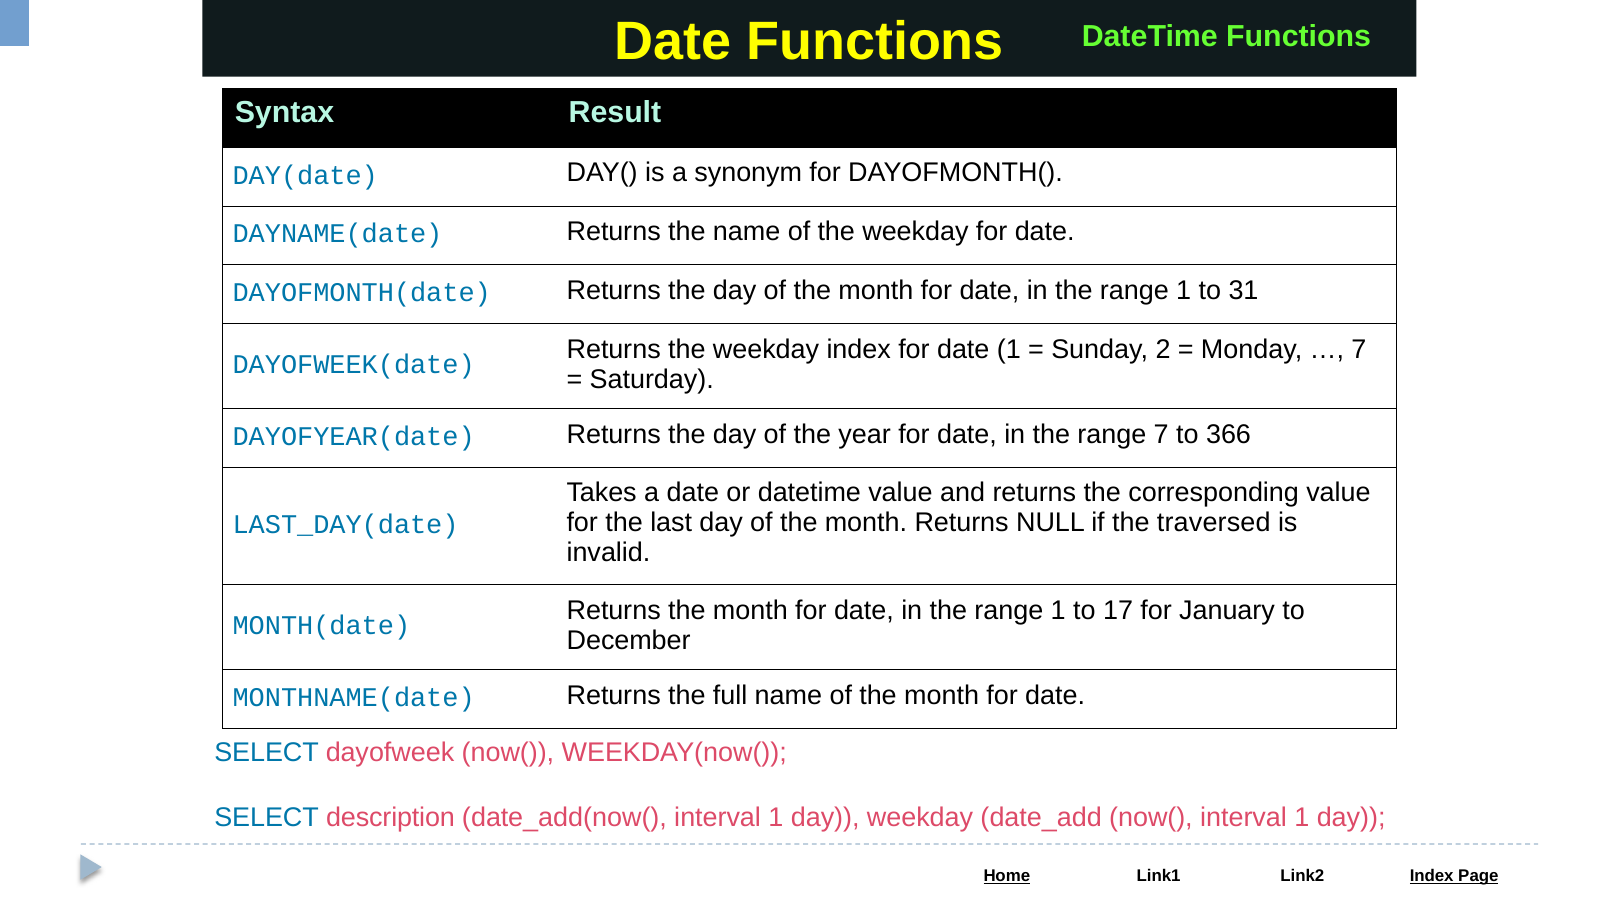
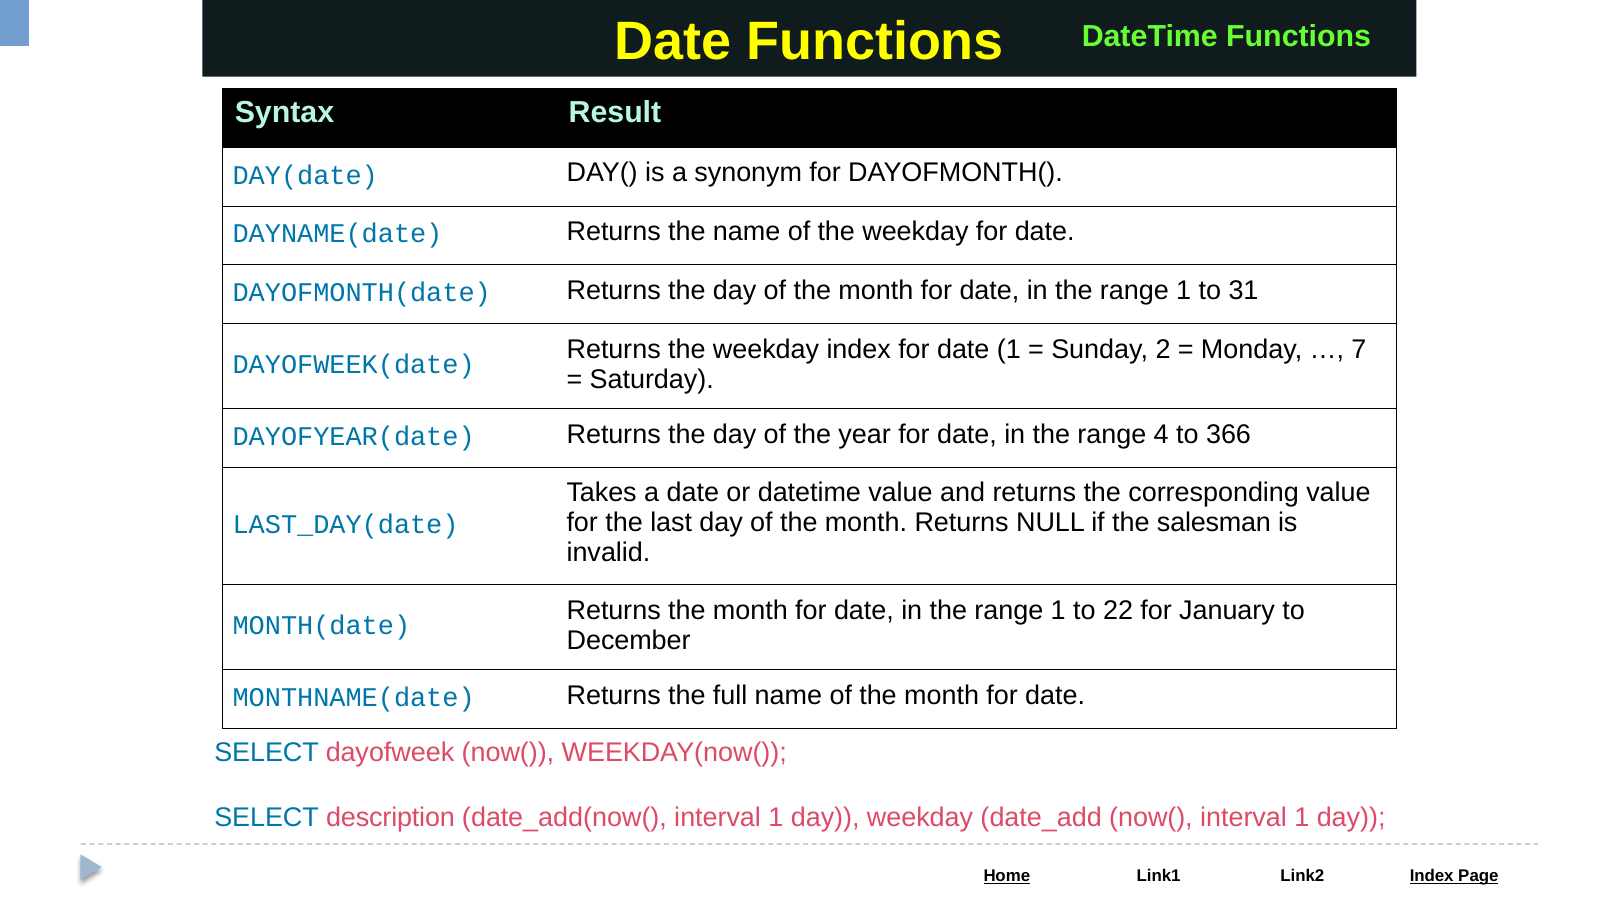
range 7: 7 -> 4
traversed: traversed -> salesman
17: 17 -> 22
